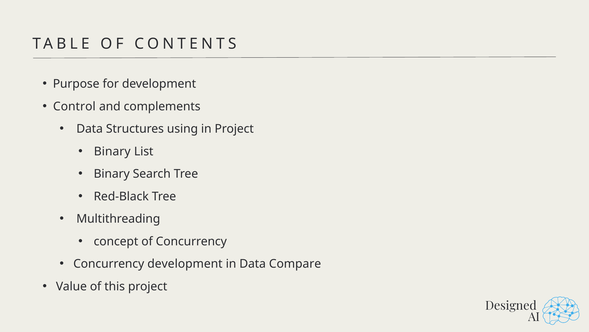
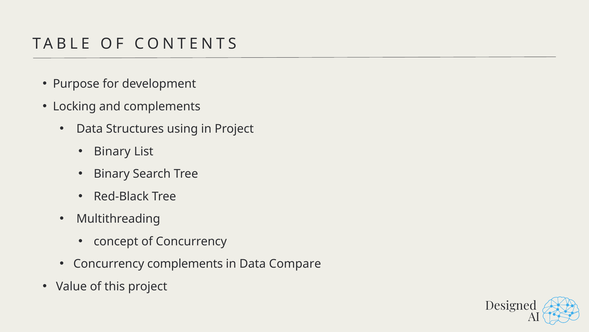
Control: Control -> Locking
Concurrency development: development -> complements
